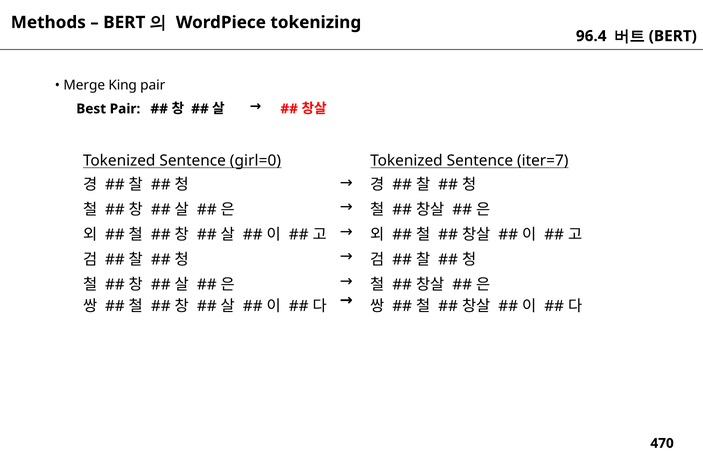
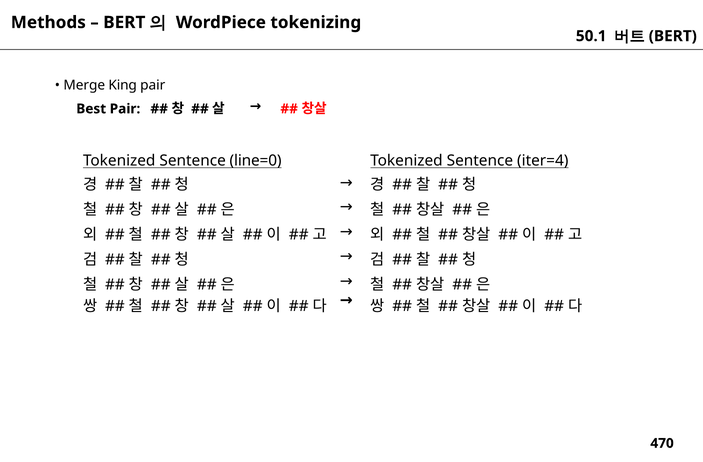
96.4: 96.4 -> 50.1
girl=0: girl=0 -> line=0
iter=7: iter=7 -> iter=4
